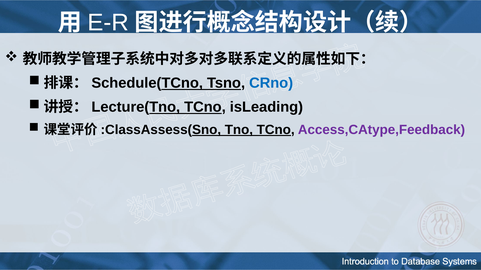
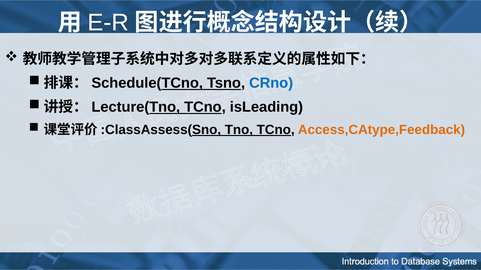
Access,CAtype,Feedback colour: purple -> orange
